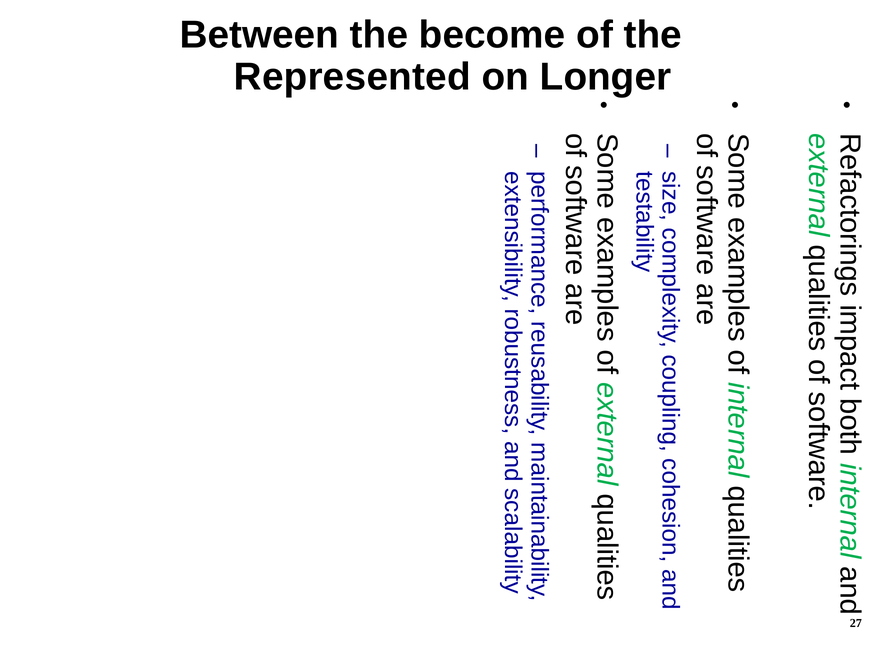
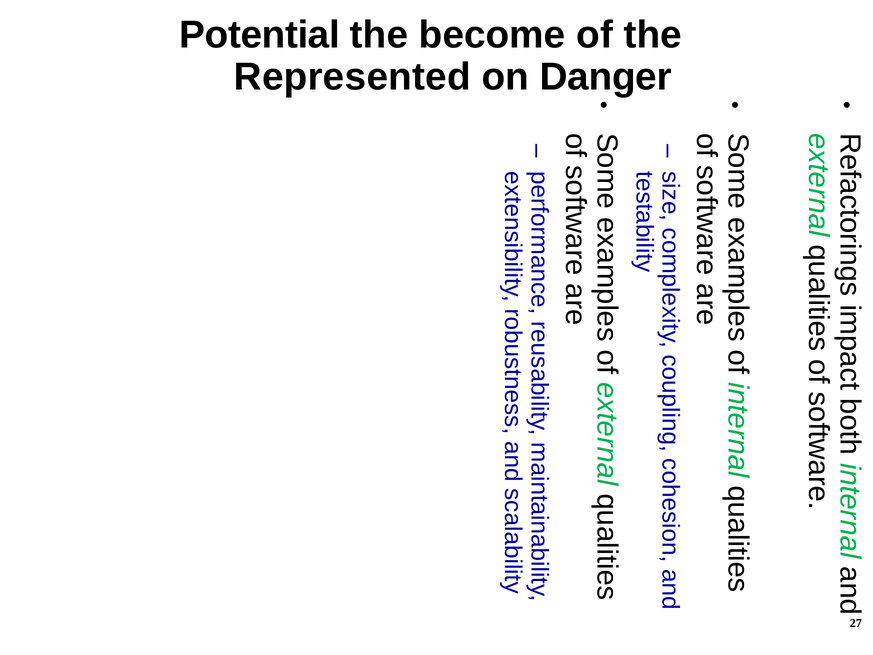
Between: Between -> Potential
Longer: Longer -> Danger
